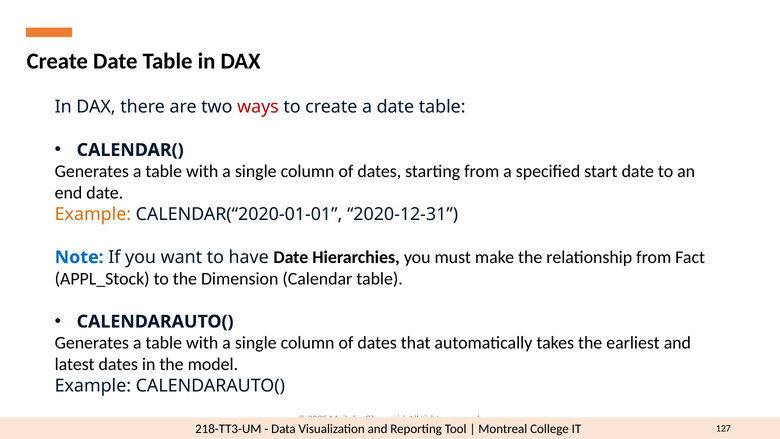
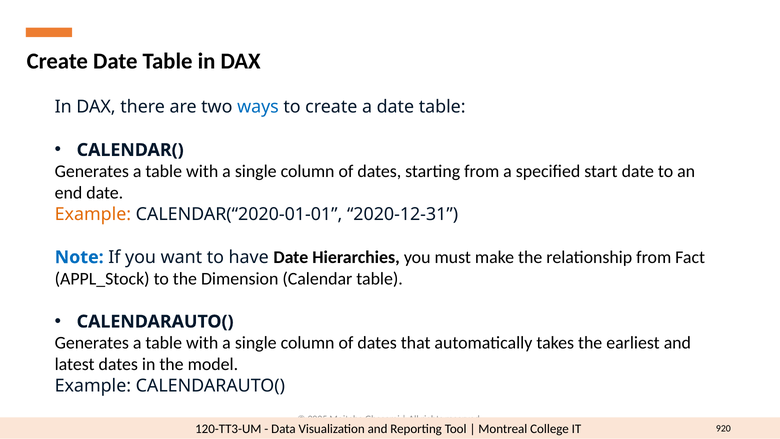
ways colour: red -> blue
218-TT3-UM: 218-TT3-UM -> 120-TT3-UM
127: 127 -> 920
